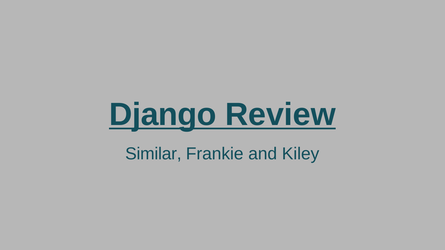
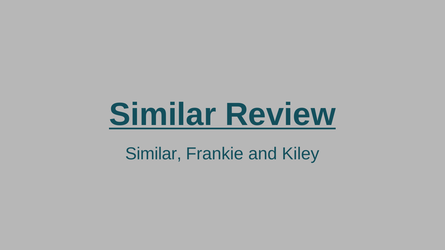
Django at (163, 115): Django -> Similar
